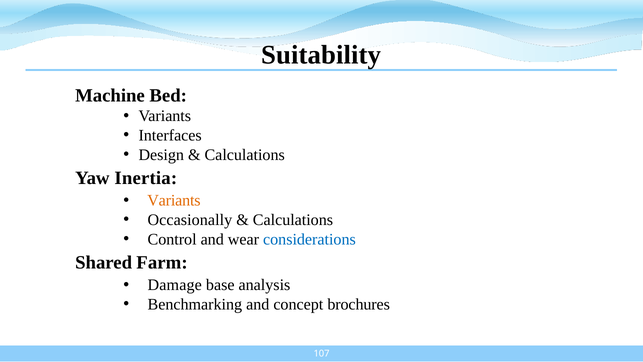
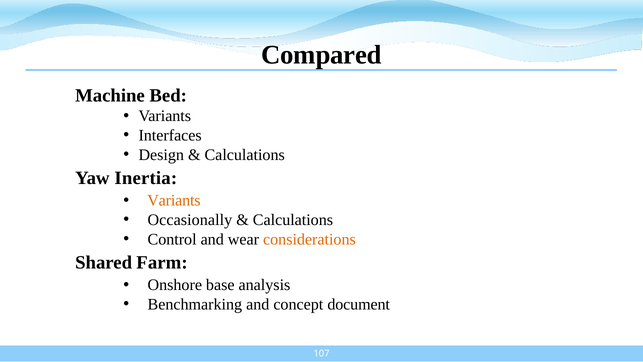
Suitability: Suitability -> Compared
considerations colour: blue -> orange
Damage: Damage -> Onshore
brochures: brochures -> document
